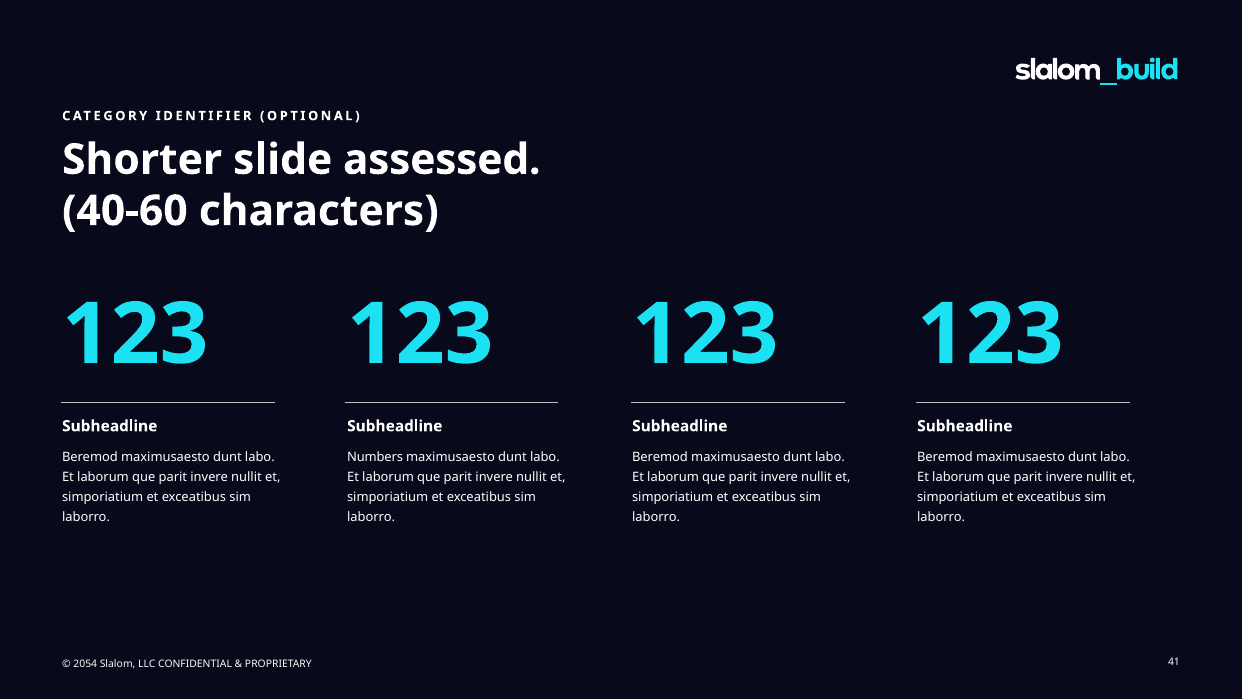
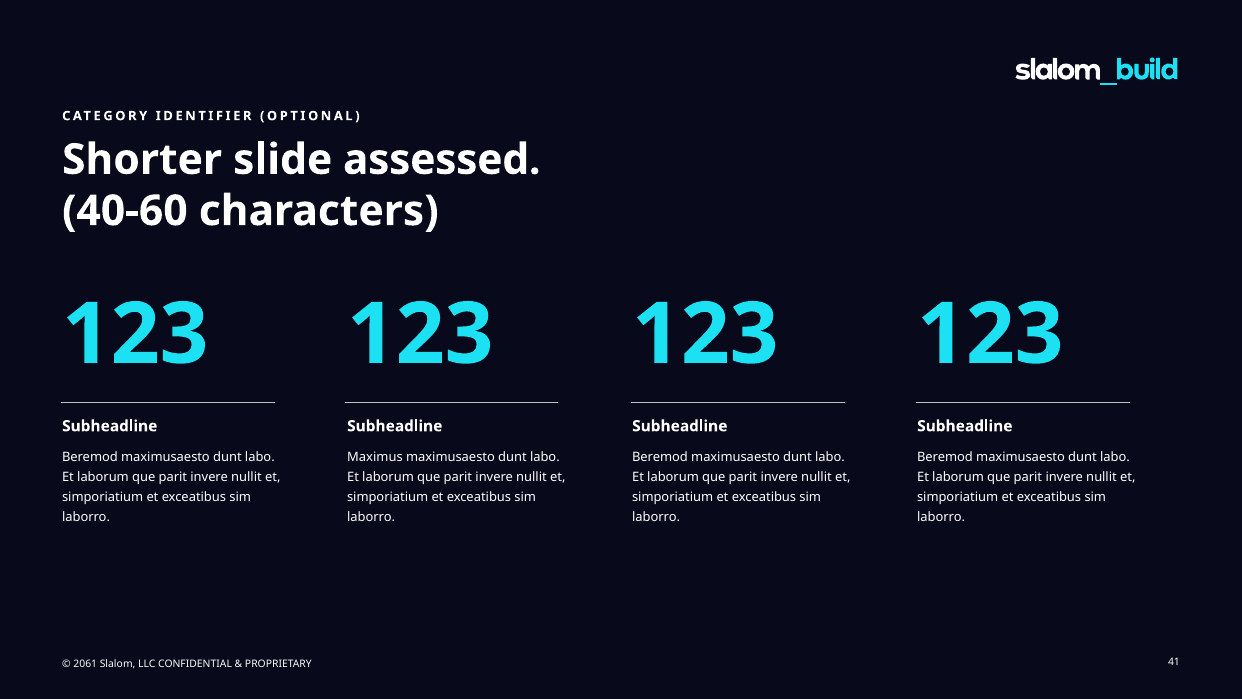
Numbers: Numbers -> Maximus
2054: 2054 -> 2061
